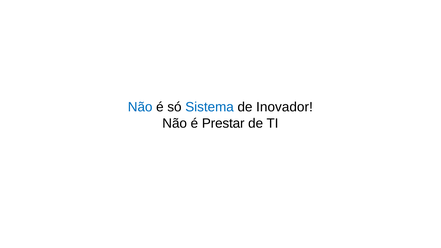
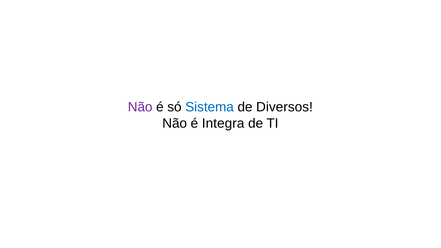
Não at (140, 107) colour: blue -> purple
Inovador: Inovador -> Diversos
Prestar: Prestar -> Integra
